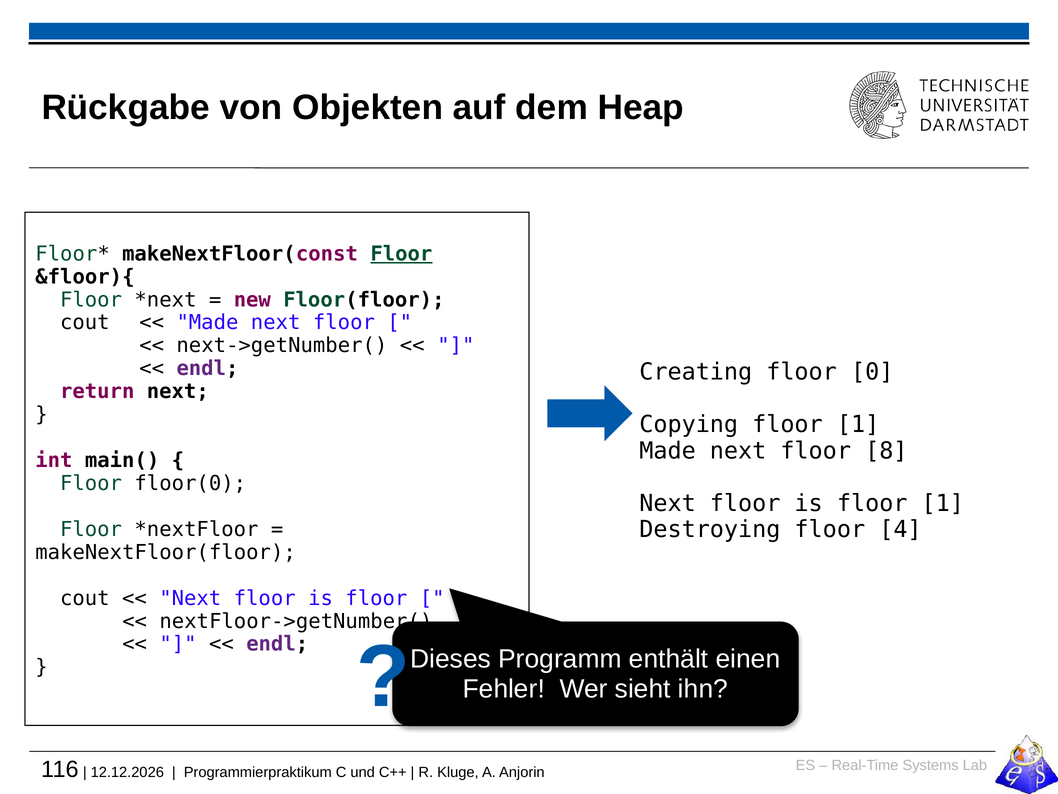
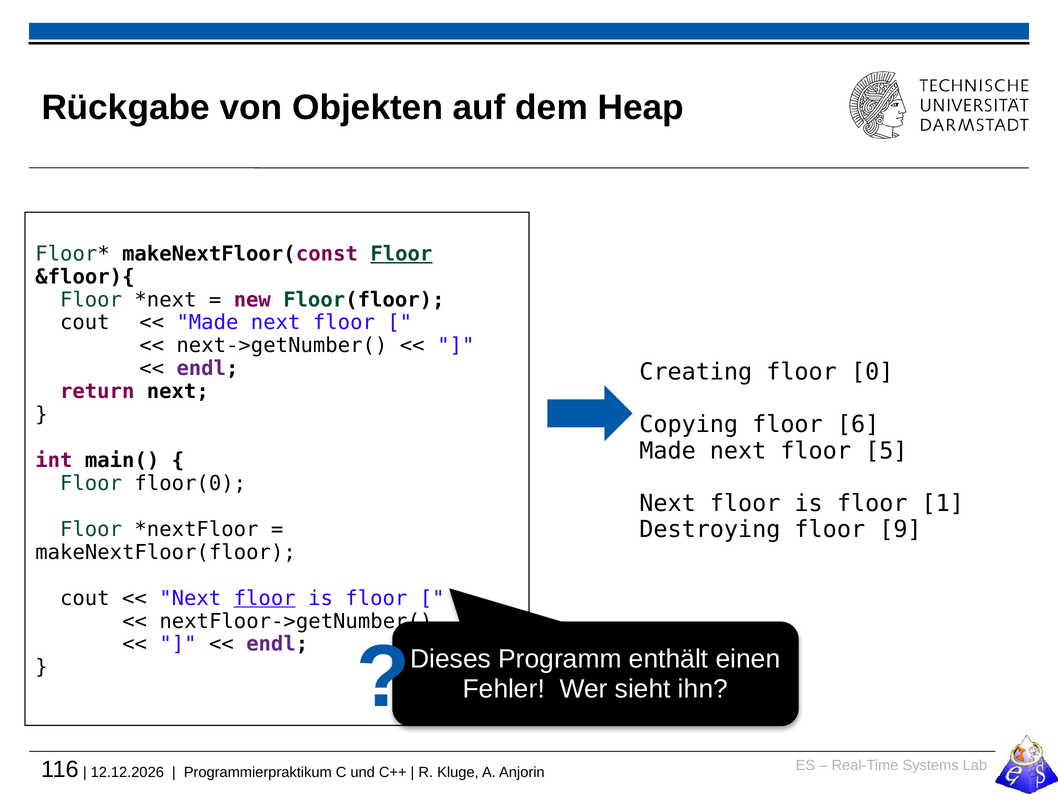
Copying floor 1: 1 -> 6
8: 8 -> 5
4: 4 -> 9
floor at (265, 598) underline: none -> present
